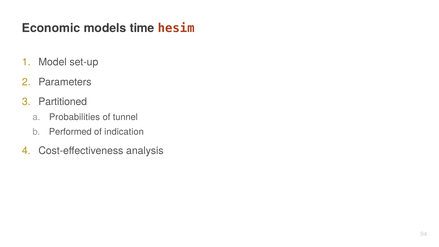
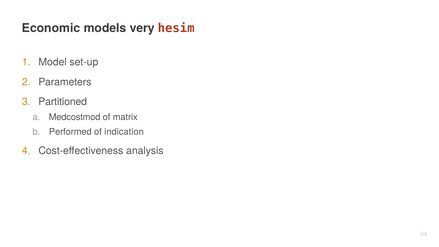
time: time -> very
Probabilities: Probabilities -> Medcostmod
tunnel: tunnel -> matrix
